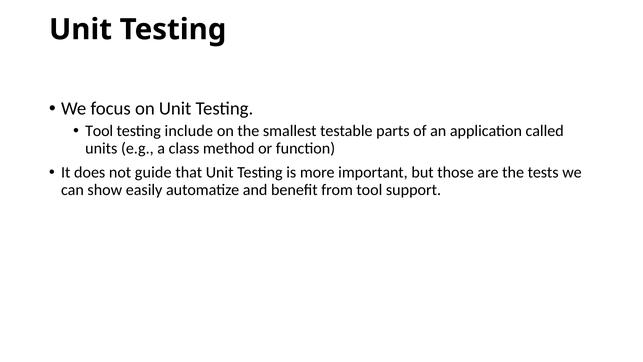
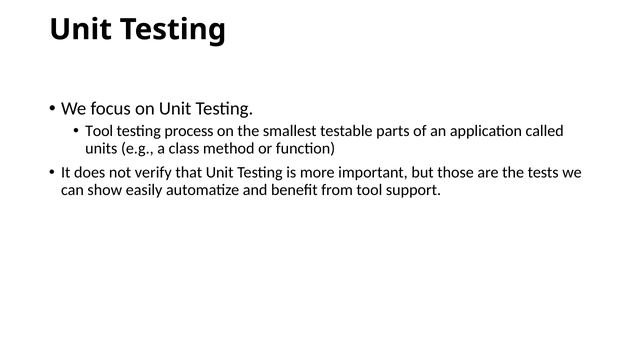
include: include -> process
guide: guide -> verify
